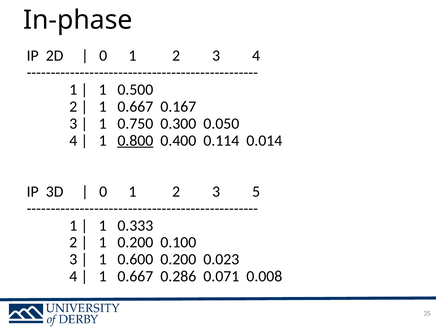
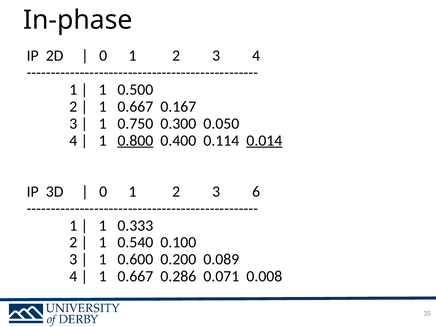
0.014 underline: none -> present
5: 5 -> 6
1 0.200: 0.200 -> 0.540
0.023: 0.023 -> 0.089
